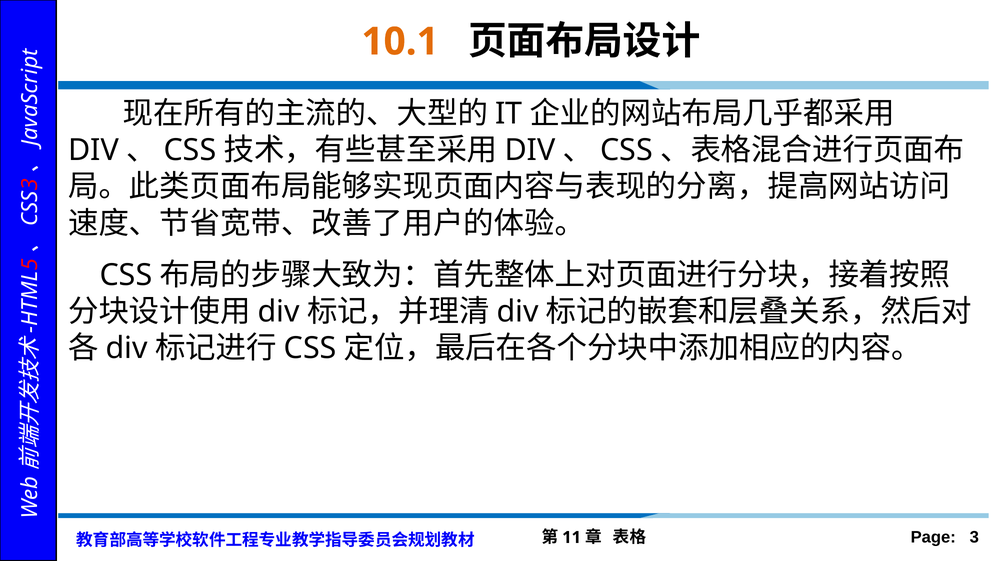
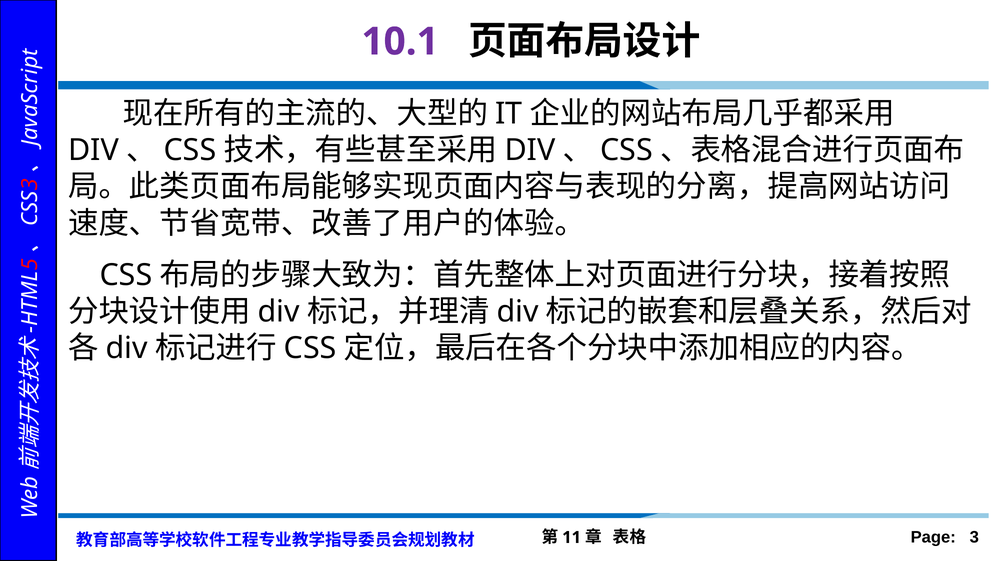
10.1 colour: orange -> purple
